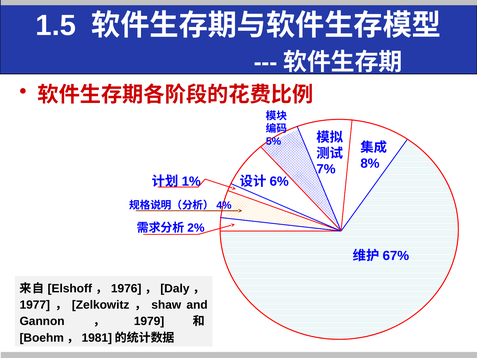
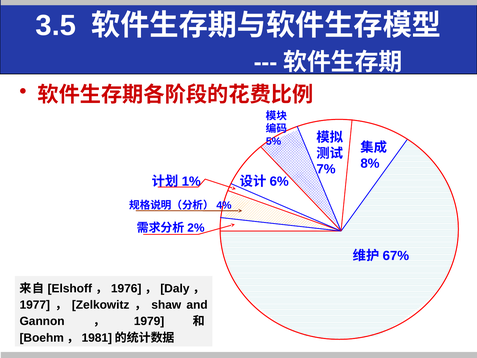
1.5: 1.5 -> 3.5
